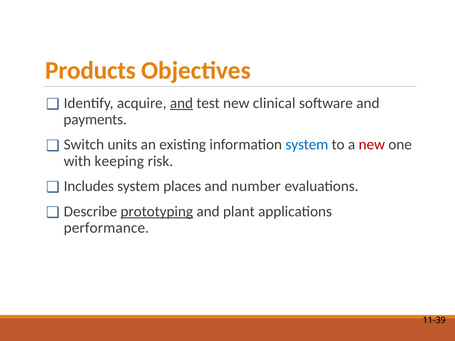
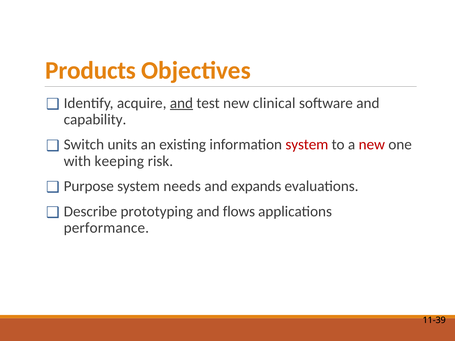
payments: payments -> capability
system at (307, 145) colour: blue -> red
Includes: Includes -> Purpose
places: places -> needs
number: number -> expands
prototyping underline: present -> none
plant: plant -> flows
